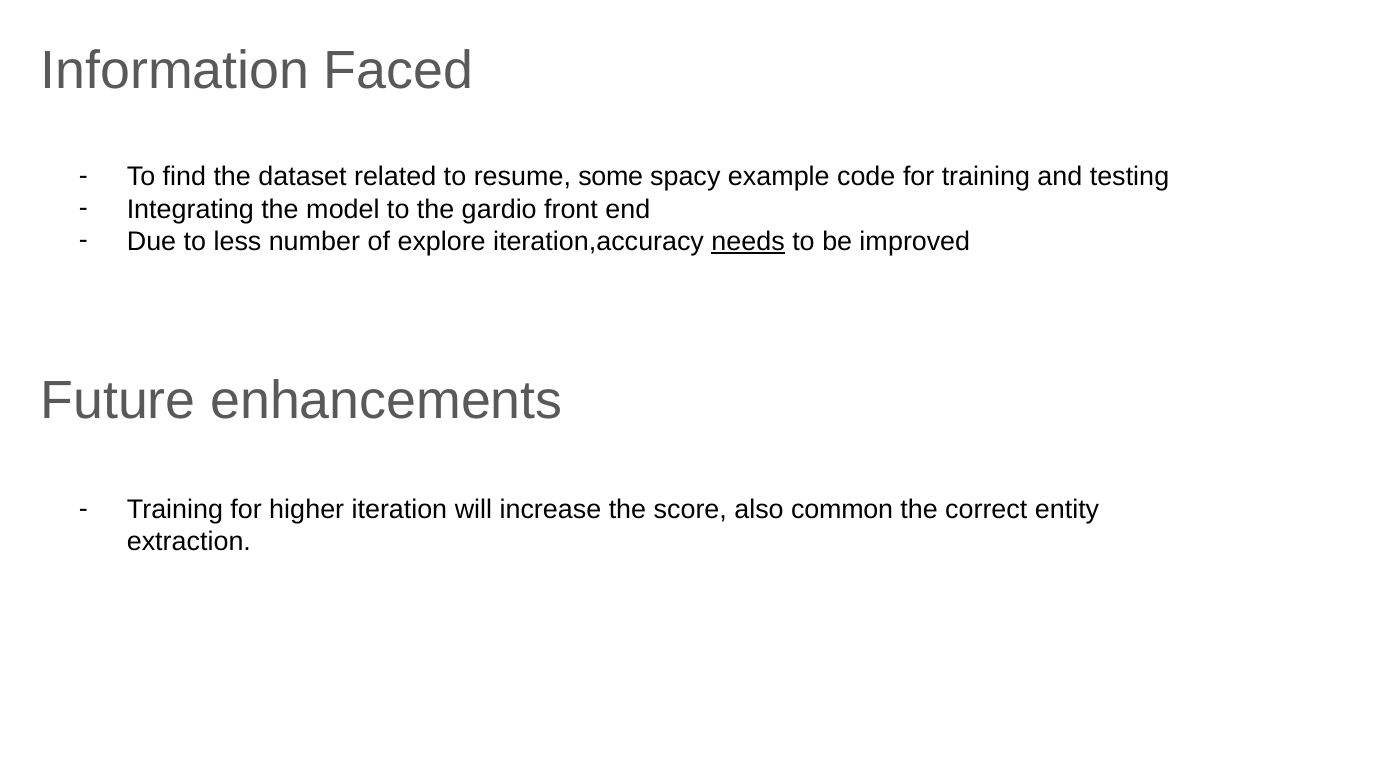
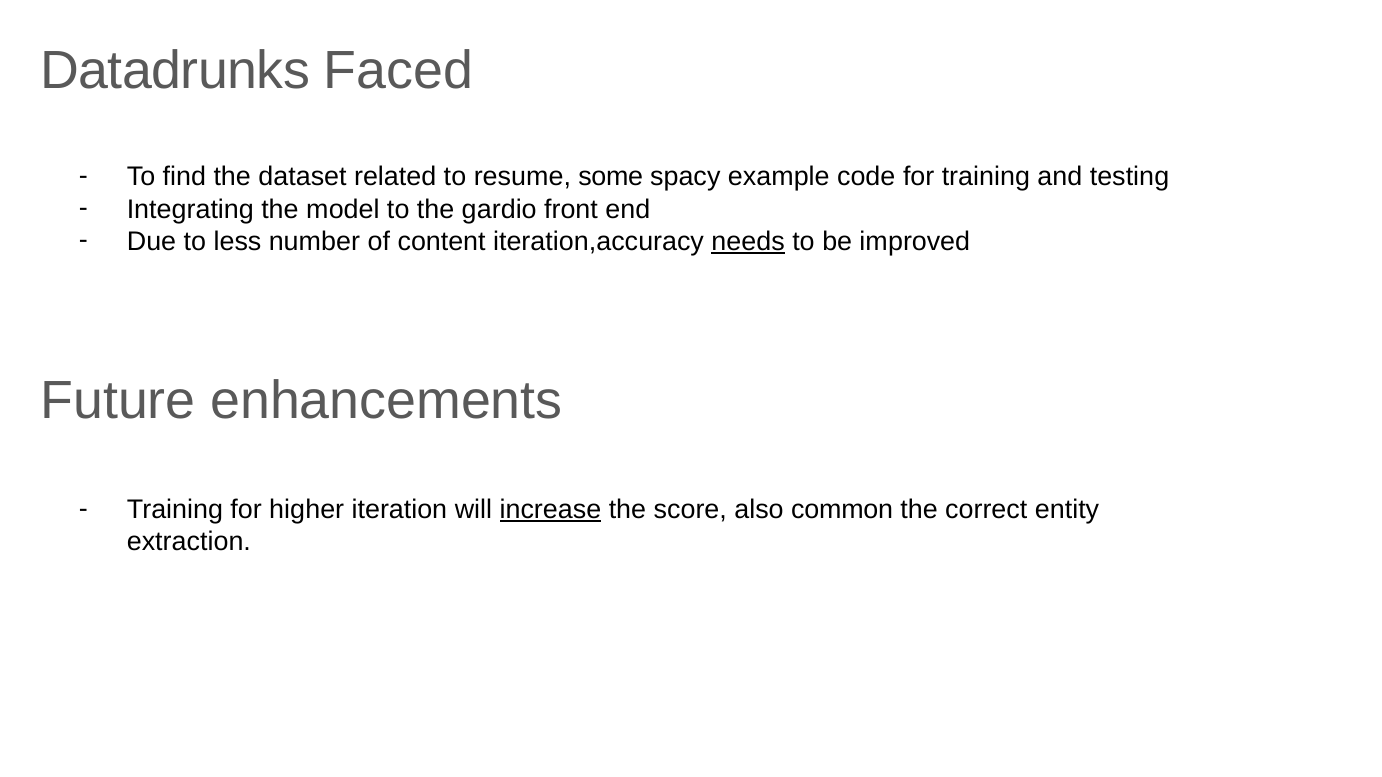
Information: Information -> Datadrunks
explore: explore -> content
increase underline: none -> present
